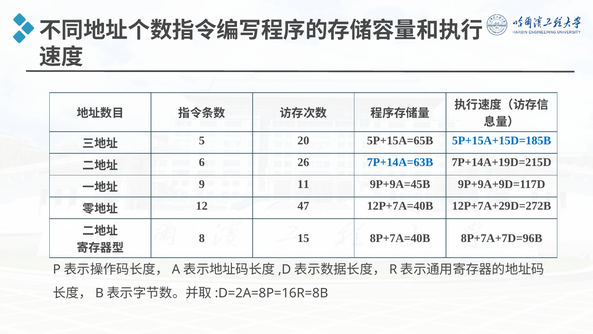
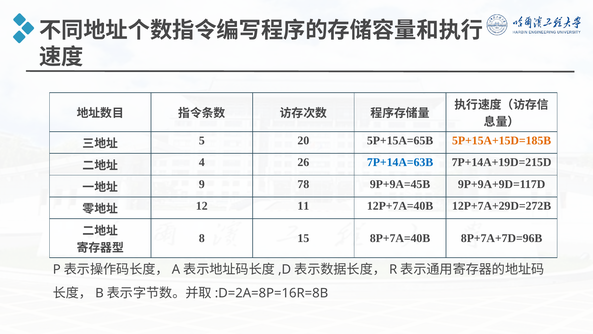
5P+15A+15D=185B colour: blue -> orange
6: 6 -> 4
11: 11 -> 78
47: 47 -> 11
